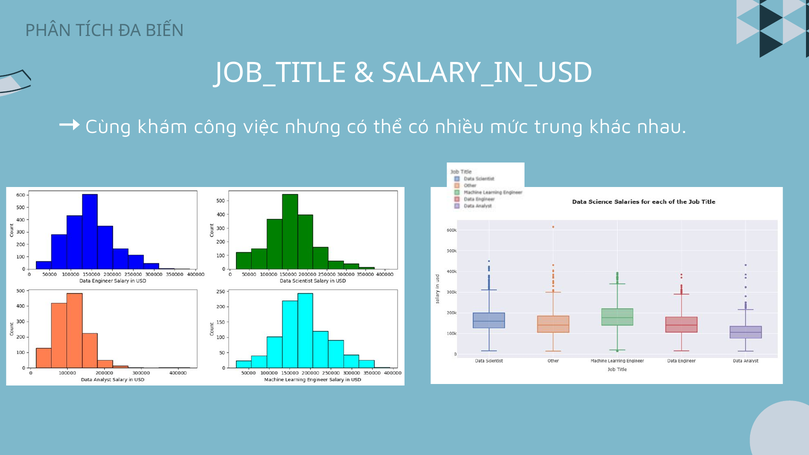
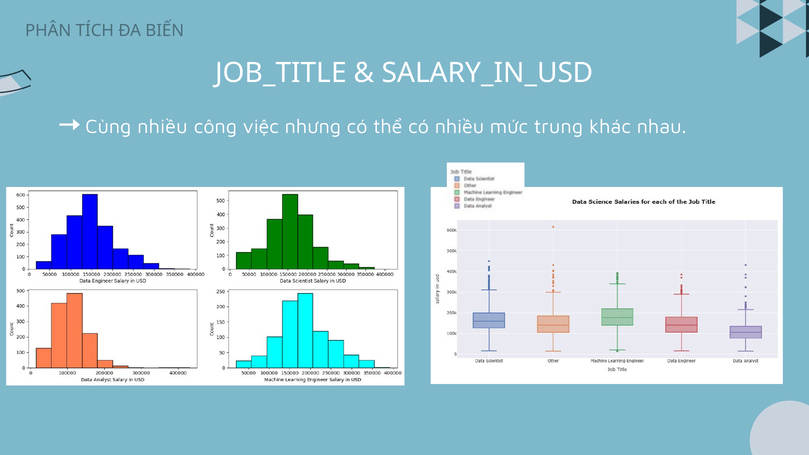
Cùng khám: khám -> nhiều
